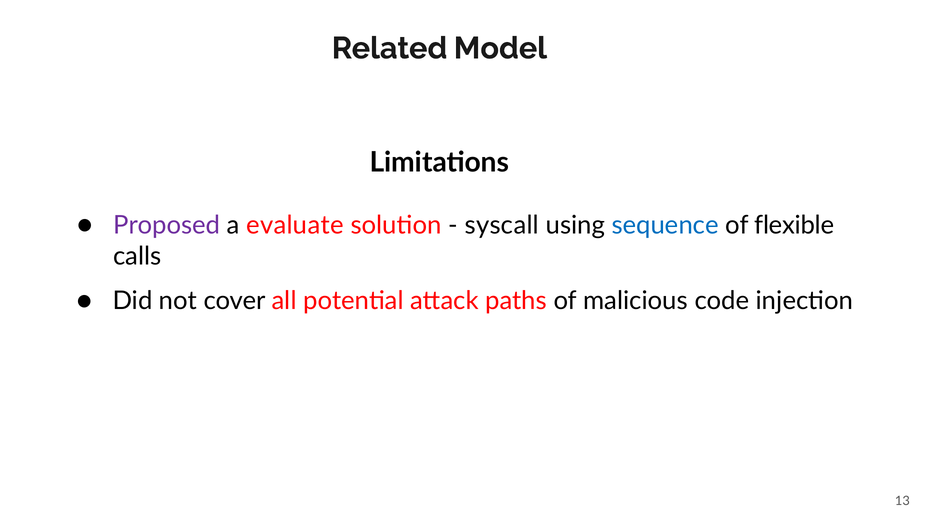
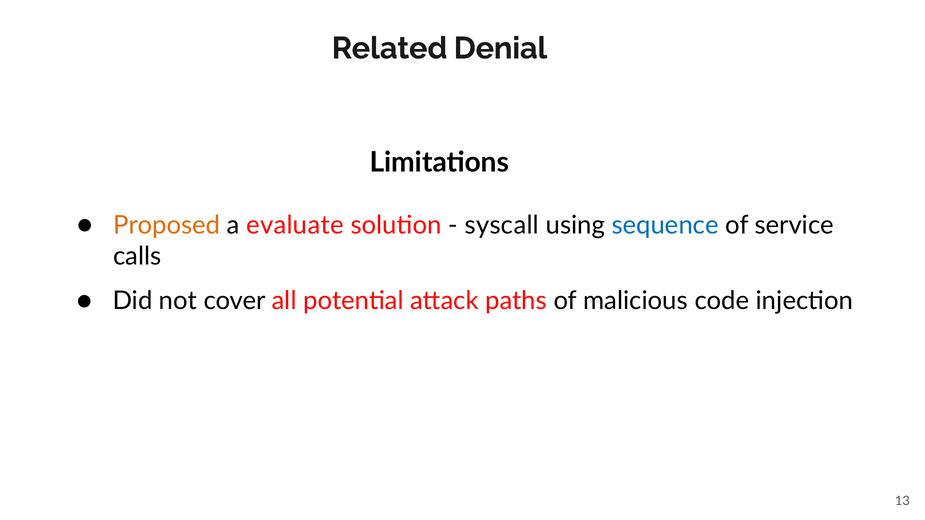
Model: Model -> Denial
Proposed at (167, 225) colour: purple -> orange
flexible: flexible -> service
